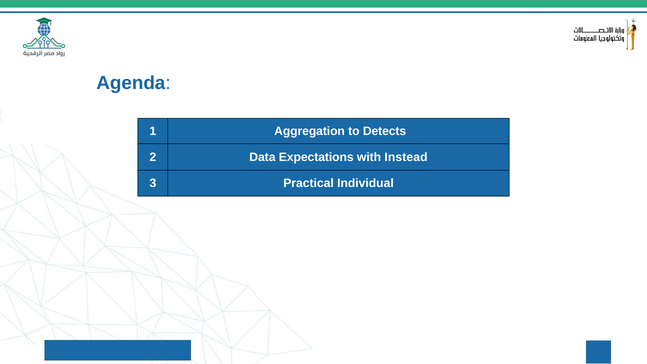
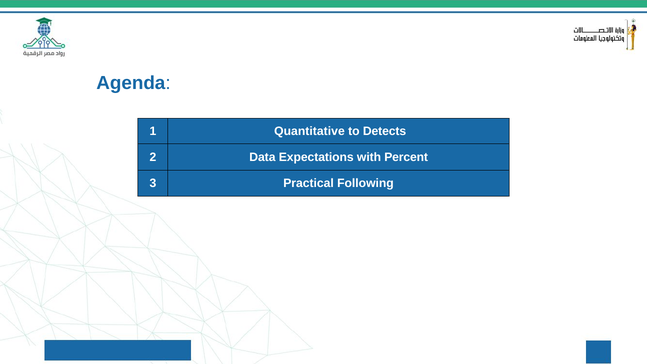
Aggregation: Aggregation -> Quantitative
Instead: Instead -> Percent
Individual: Individual -> Following
